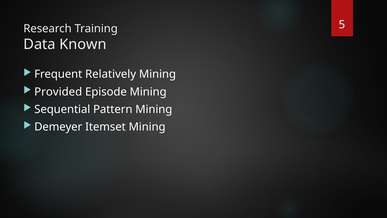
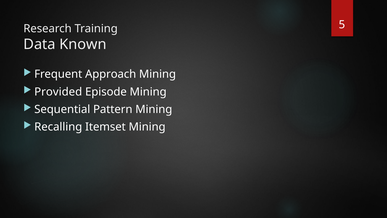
Relatively: Relatively -> Approach
Demeyer: Demeyer -> Recalling
